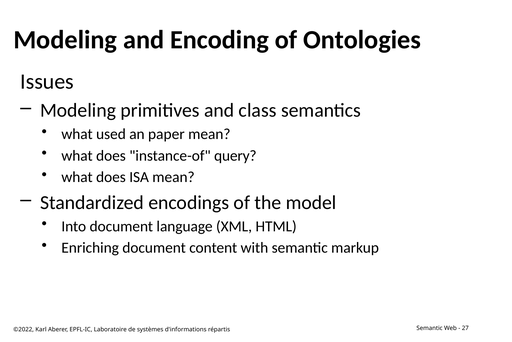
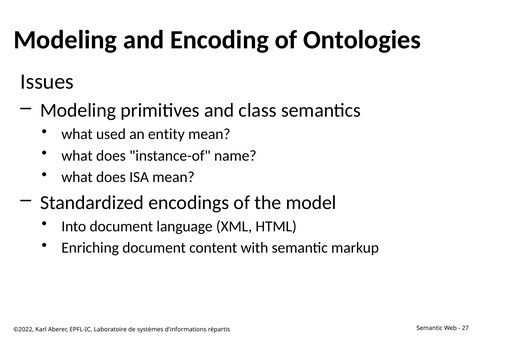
paper: paper -> entity
query: query -> name
